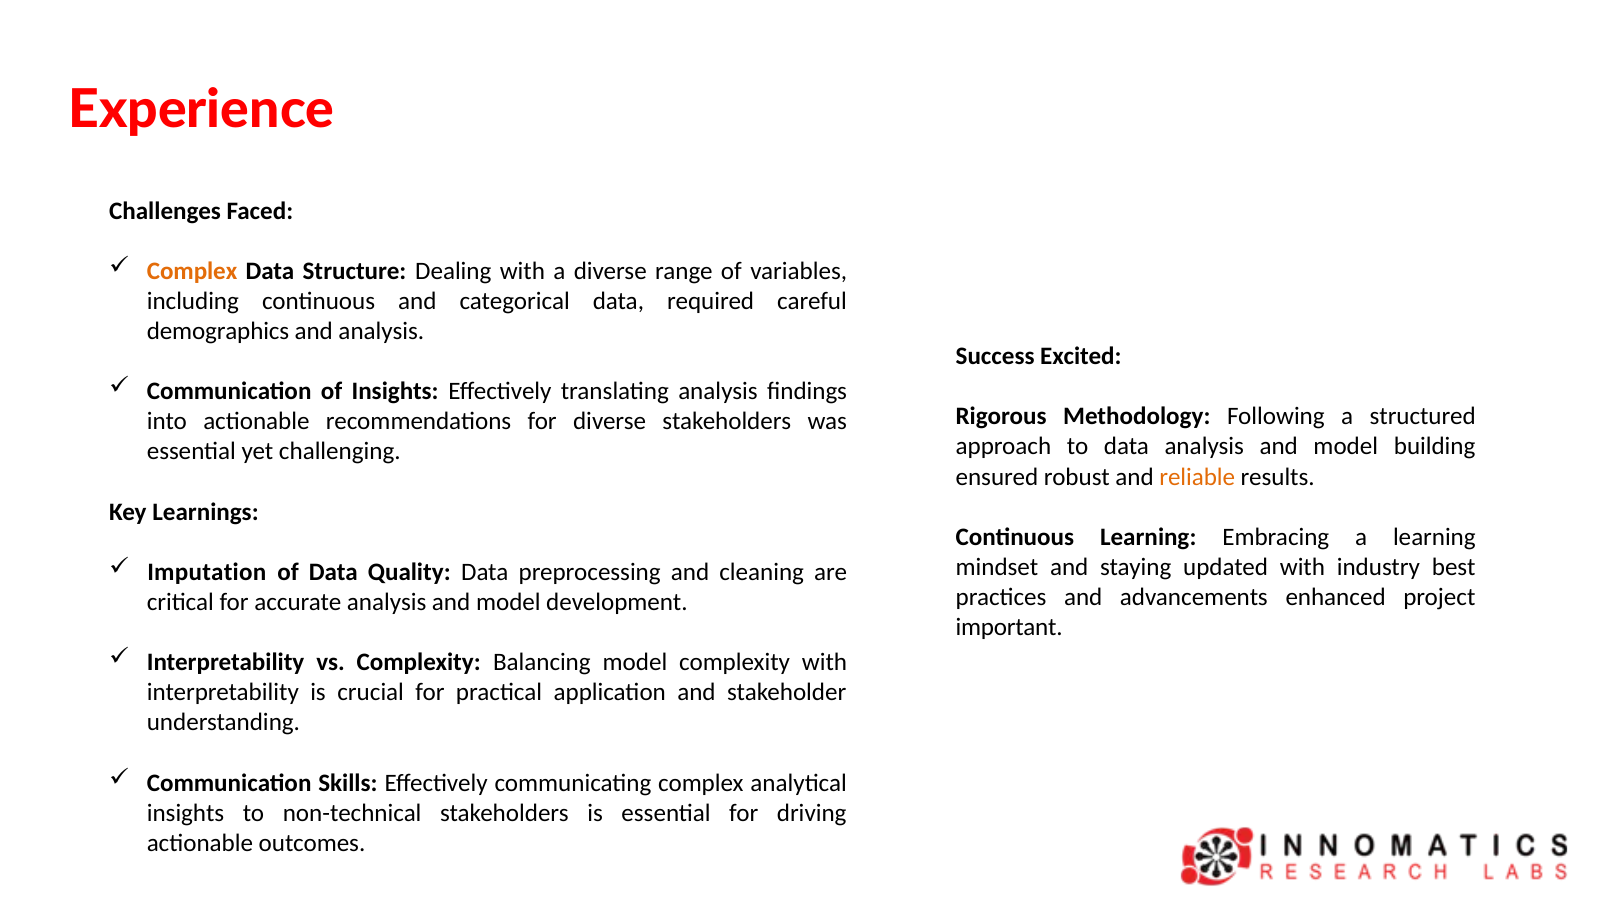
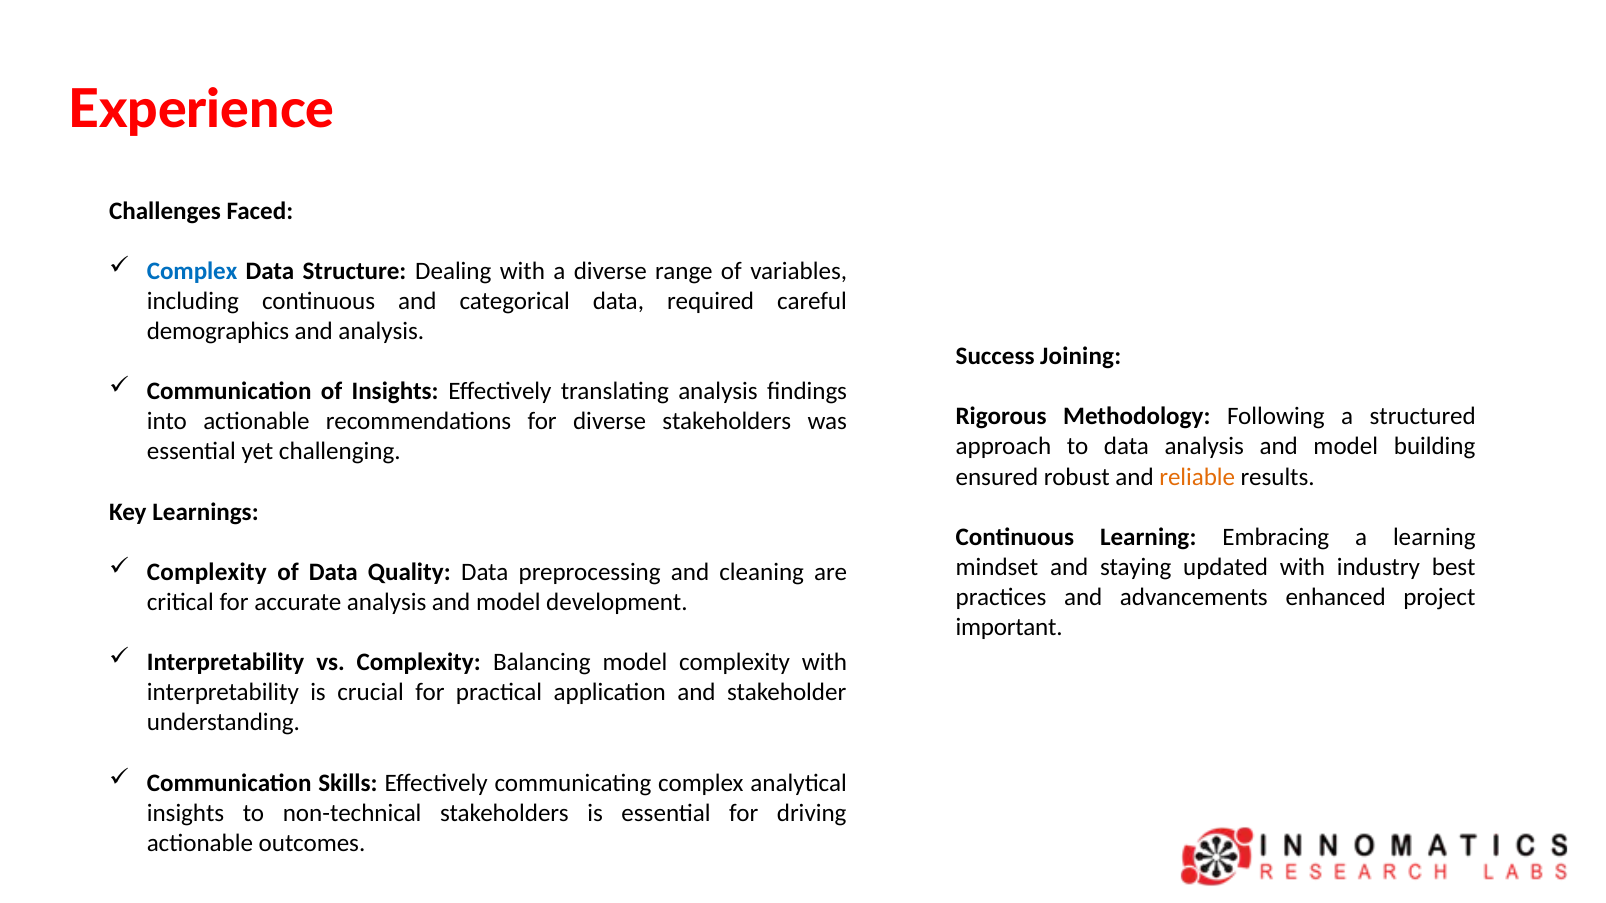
Complex at (192, 271) colour: orange -> blue
Excited: Excited -> Joining
Imputation at (207, 572): Imputation -> Complexity
